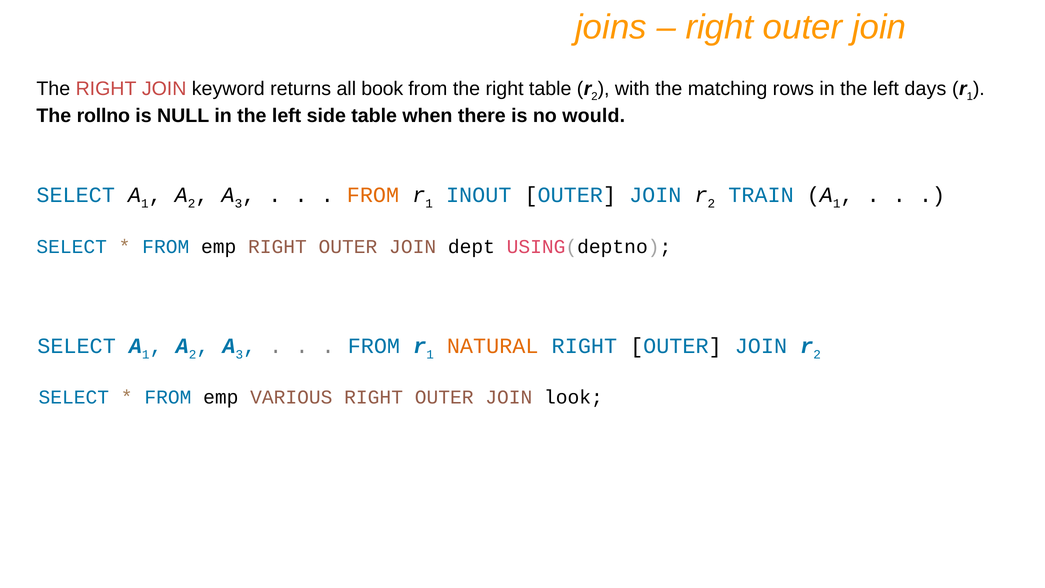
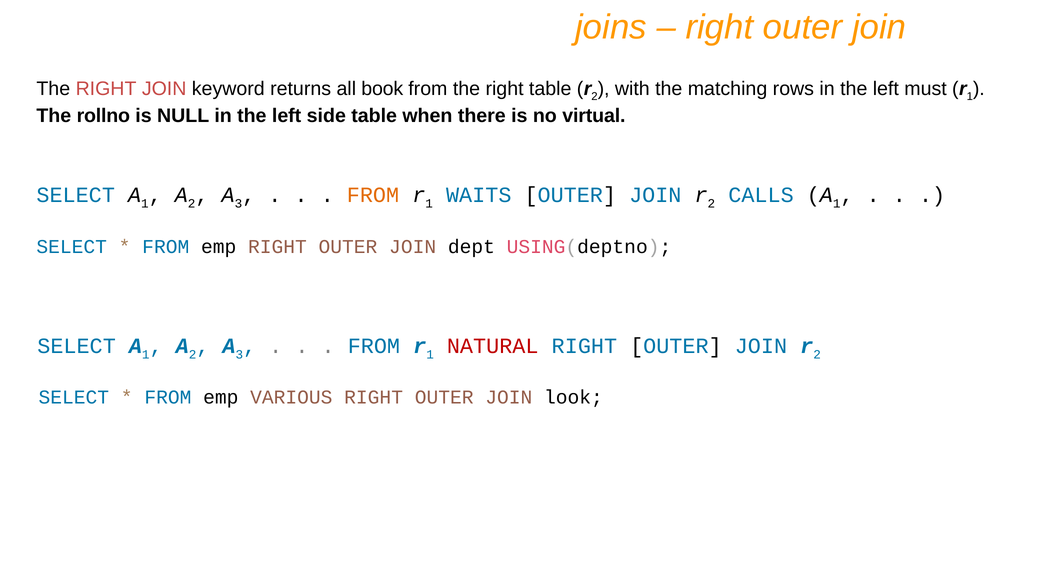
days: days -> must
would: would -> virtual
INOUT: INOUT -> WAITS
TRAIN: TRAIN -> CALLS
NATURAL colour: orange -> red
